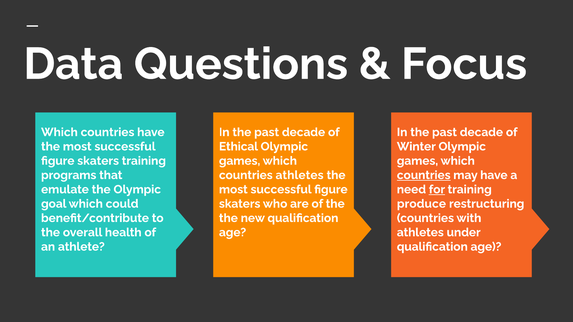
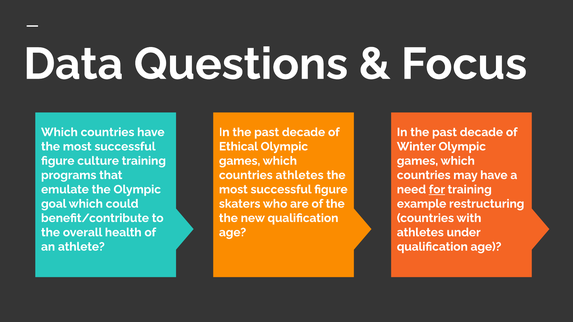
skaters at (98, 161): skaters -> culture
countries at (424, 175) underline: present -> none
produce: produce -> example
